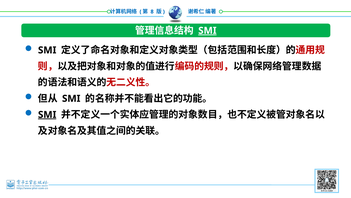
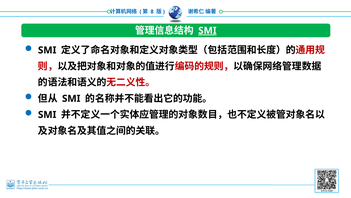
SMI at (47, 114) underline: present -> none
